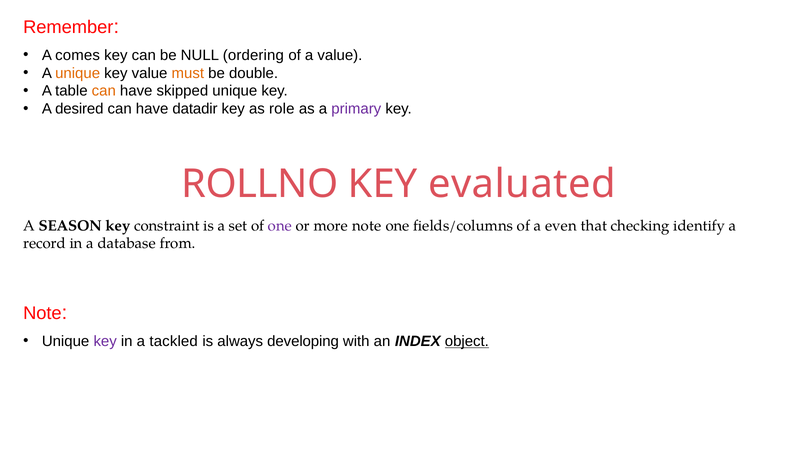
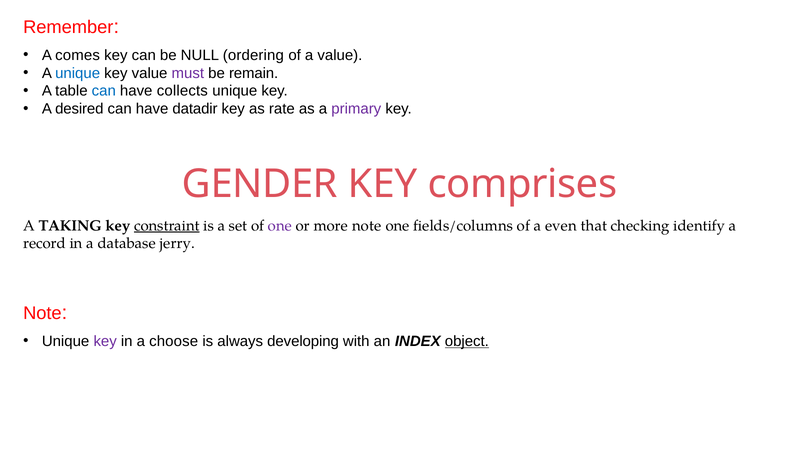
unique at (78, 73) colour: orange -> blue
must colour: orange -> purple
double: double -> remain
can at (104, 91) colour: orange -> blue
skipped: skipped -> collects
role: role -> rate
ROLLNO: ROLLNO -> GENDER
evaluated: evaluated -> comprises
SEASON: SEASON -> TAKING
constraint underline: none -> present
from: from -> jerry
tackled: tackled -> choose
